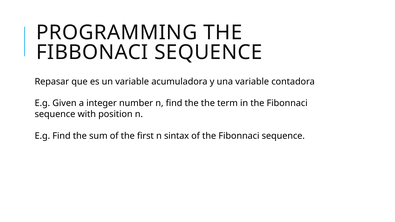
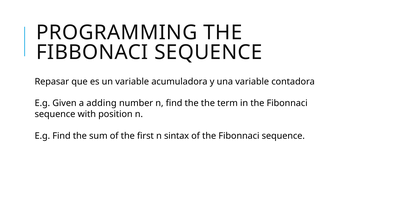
integer: integer -> adding
